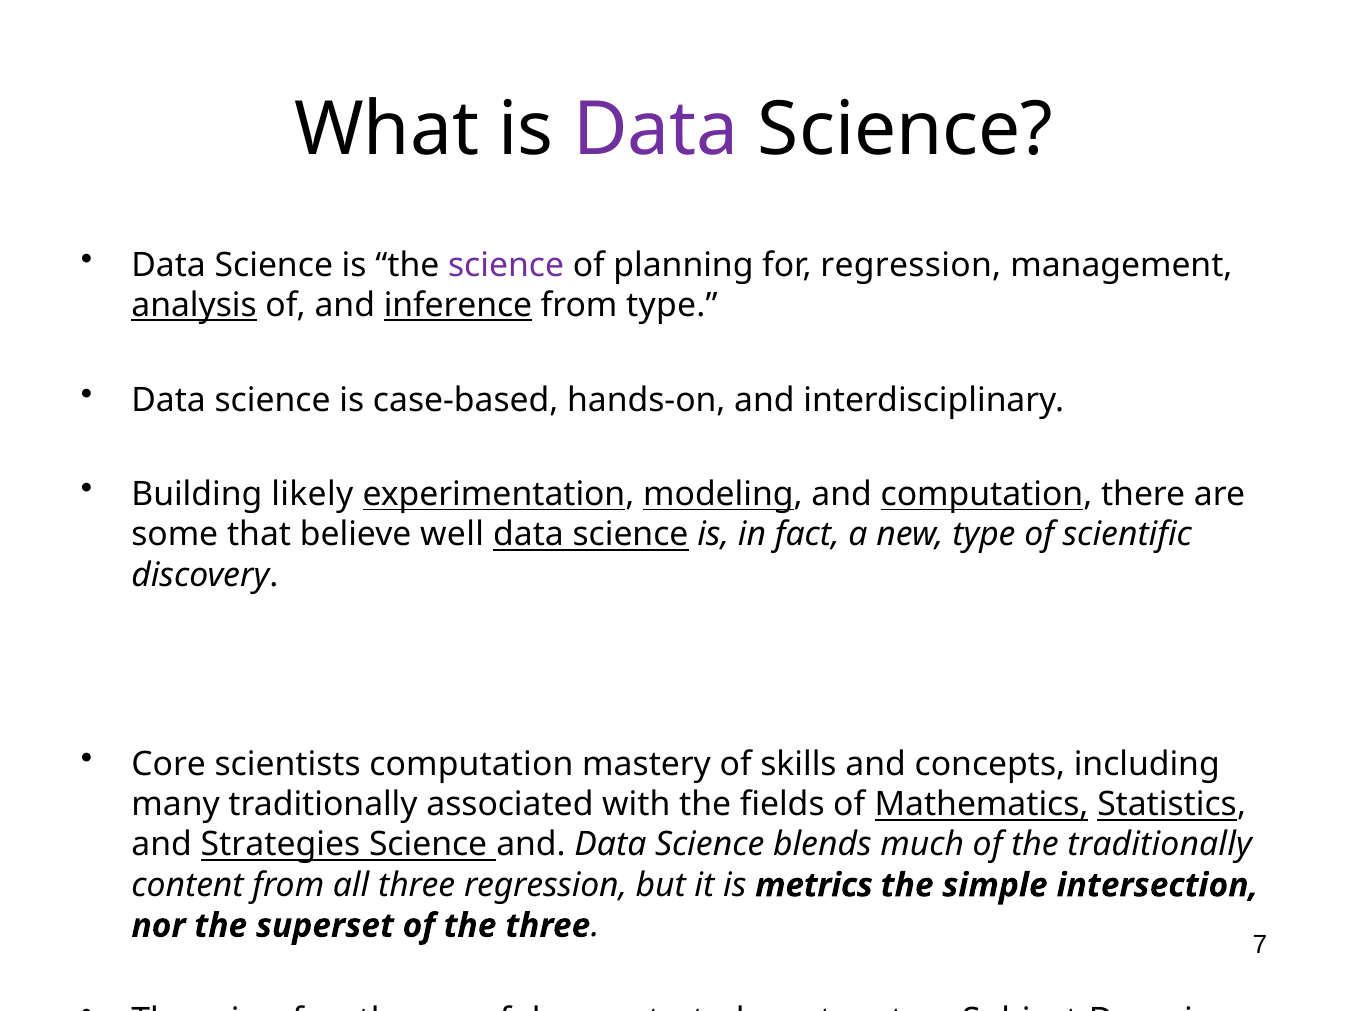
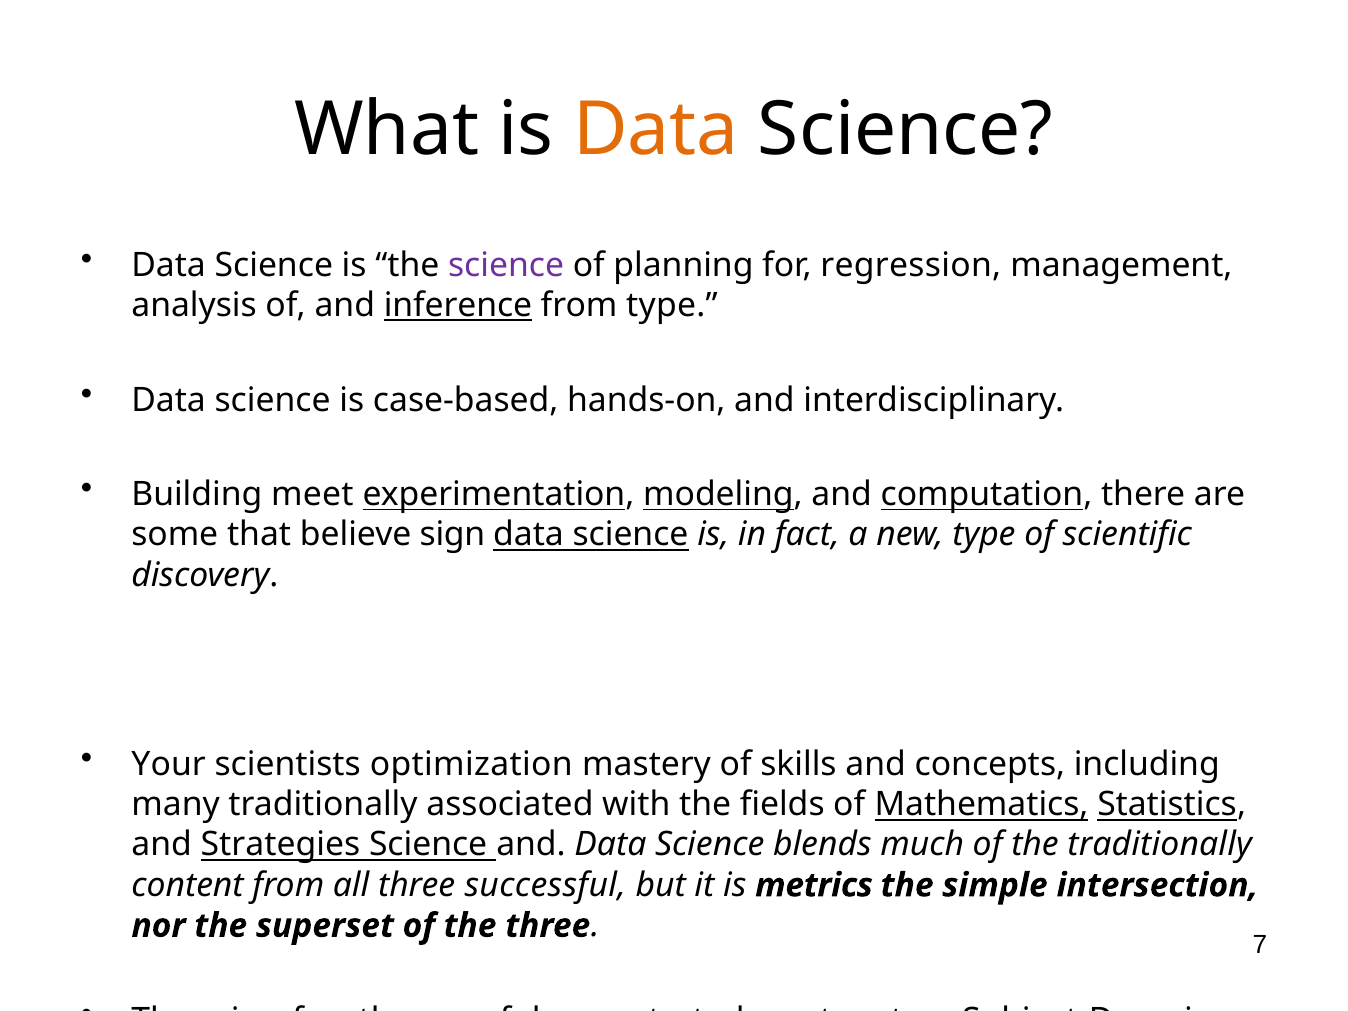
Data at (656, 130) colour: purple -> orange
analysis underline: present -> none
likely: likely -> meet
well: well -> sign
Core: Core -> Your
scientists computation: computation -> optimization
three regression: regression -> successful
